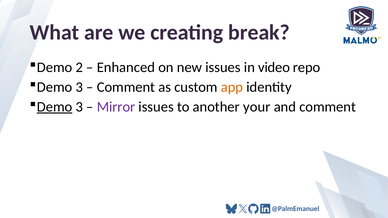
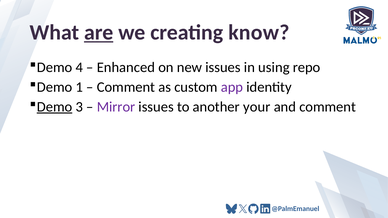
are underline: none -> present
break: break -> know
2: 2 -> 4
video: video -> using
3 at (79, 87): 3 -> 1
app colour: orange -> purple
